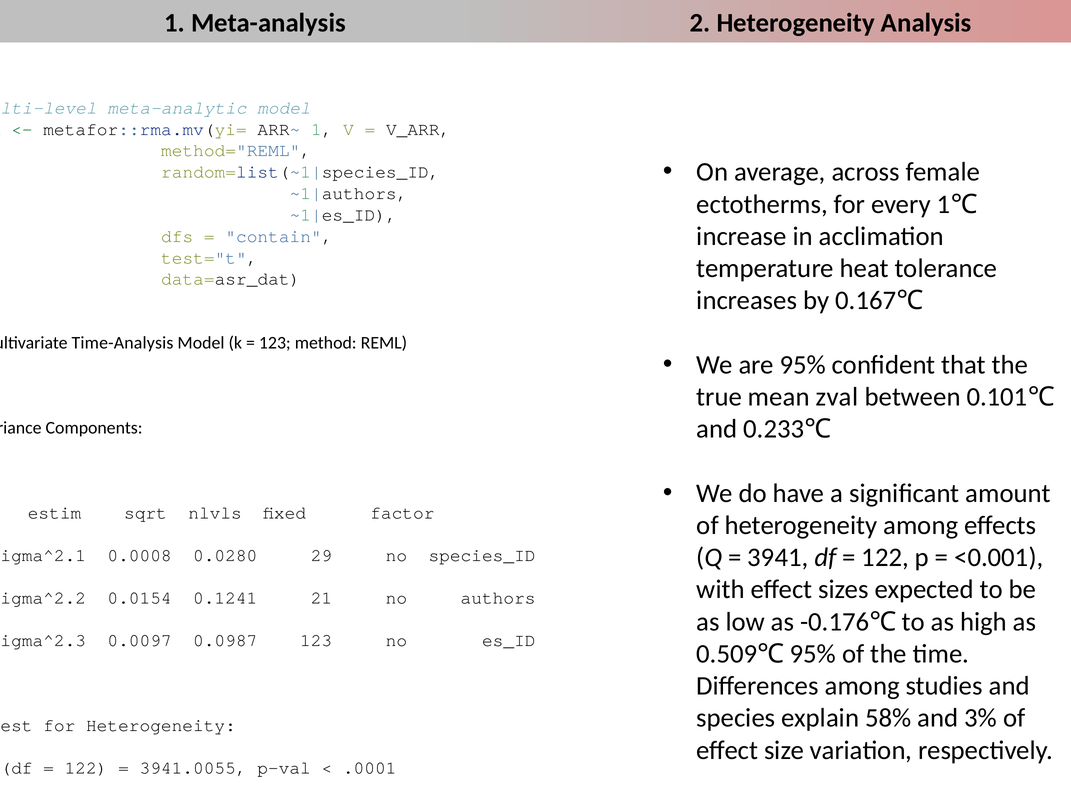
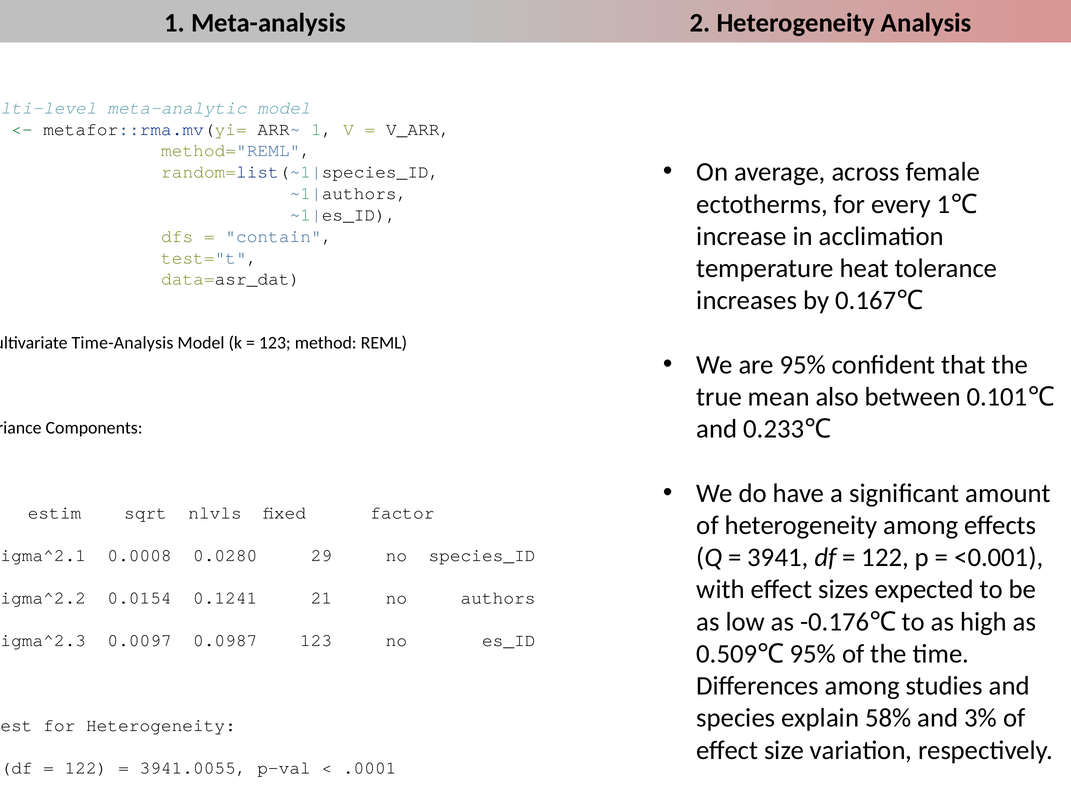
zval: zval -> also
